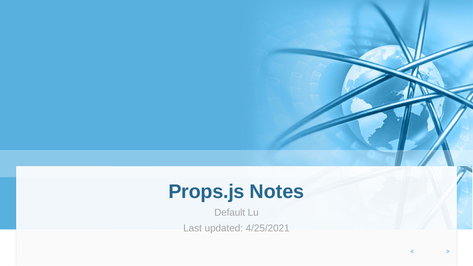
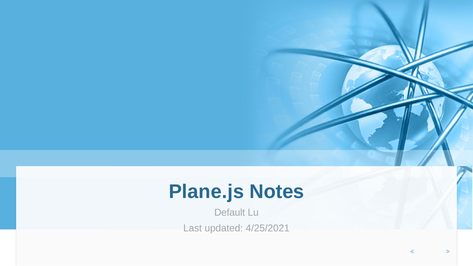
Props.js: Props.js -> Plane.js
